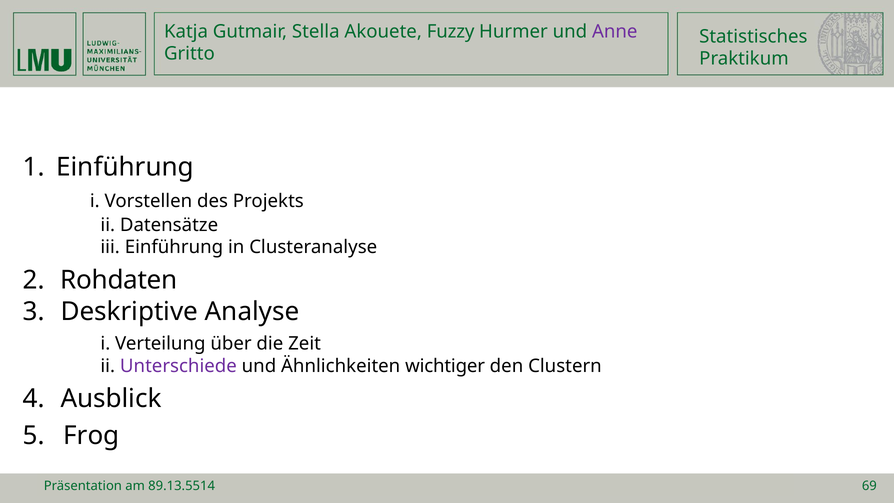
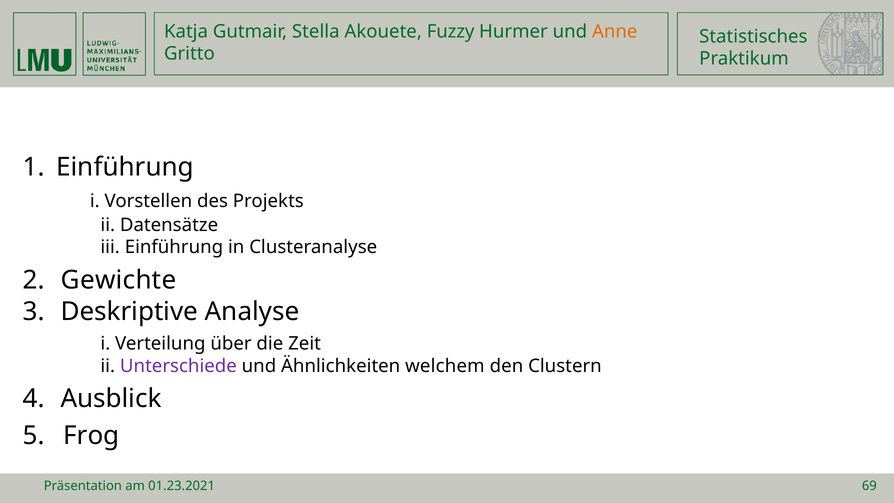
Anne colour: purple -> orange
Rohdaten: Rohdaten -> Gewichte
wichtiger: wichtiger -> welchem
89.13.5514: 89.13.5514 -> 01.23.2021
